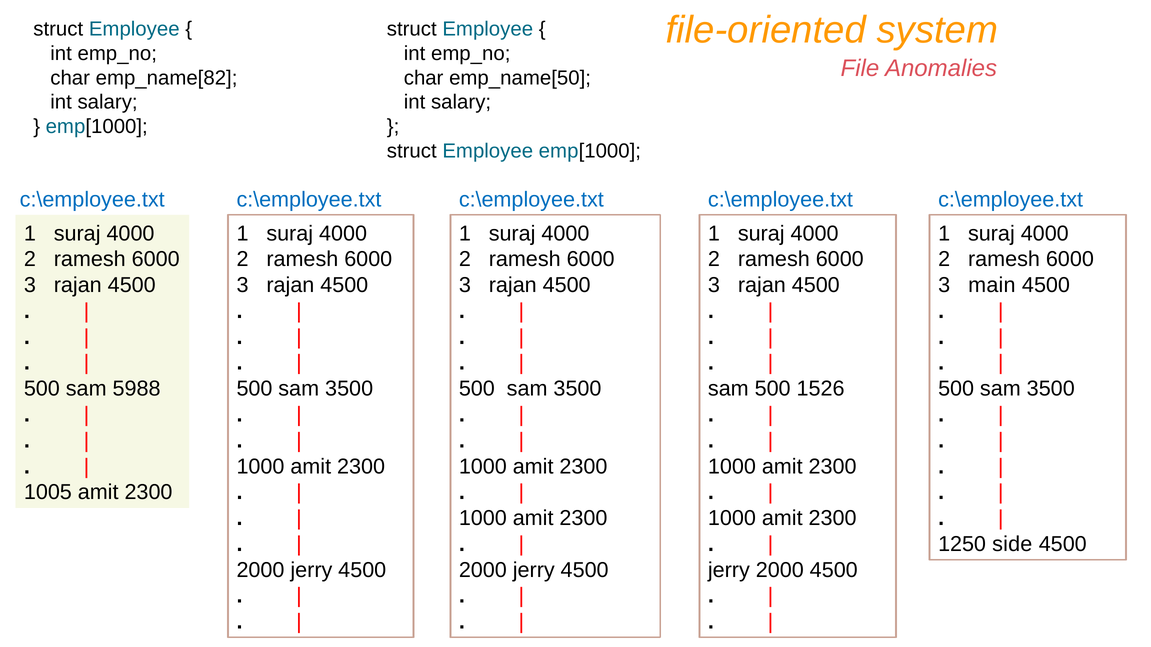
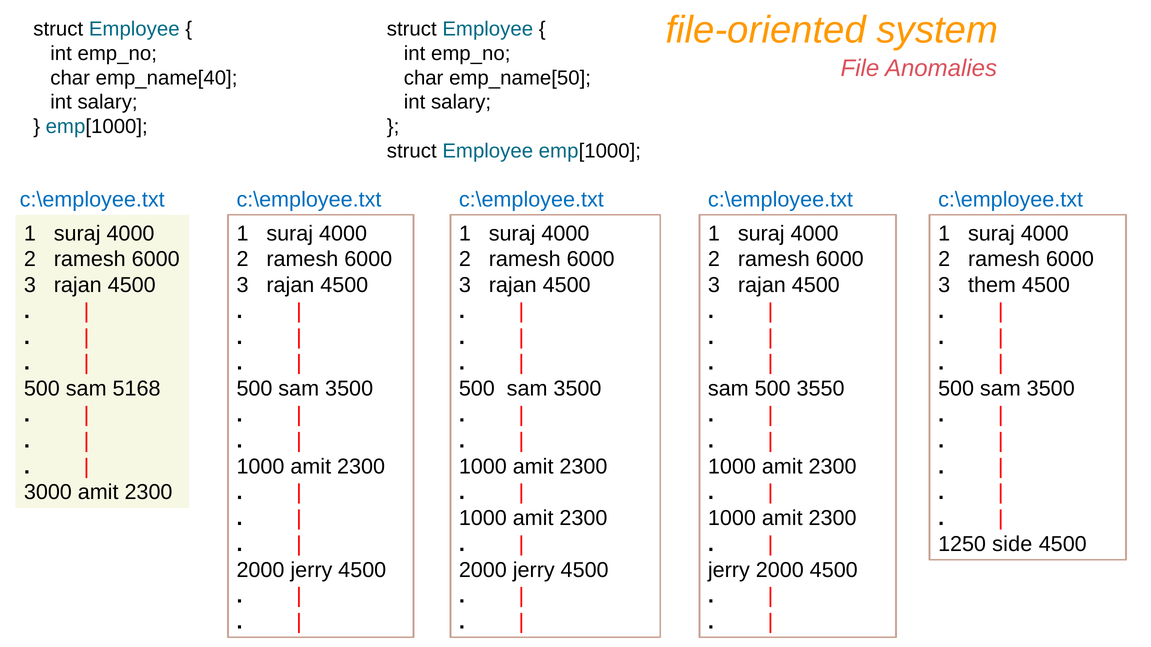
emp_name[82: emp_name[82 -> emp_name[40
main: main -> them
5988: 5988 -> 5168
1526: 1526 -> 3550
1005: 1005 -> 3000
